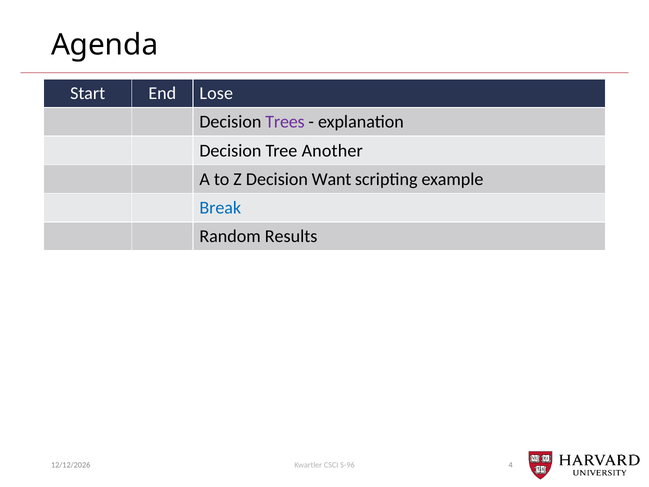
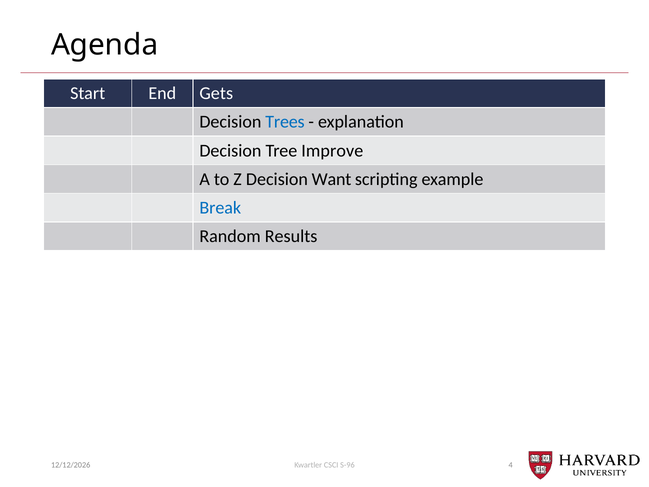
Lose: Lose -> Gets
Trees colour: purple -> blue
Another: Another -> Improve
